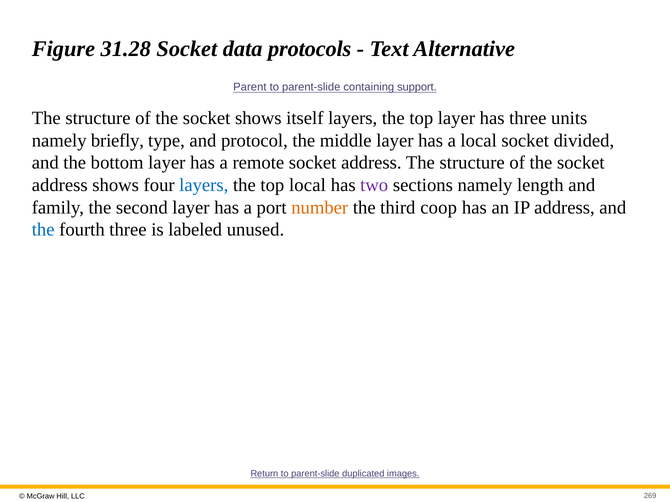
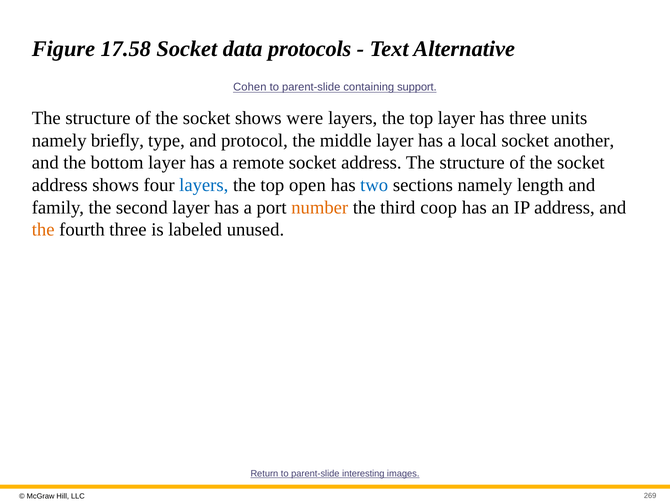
31.28: 31.28 -> 17.58
Parent: Parent -> Cohen
itself: itself -> were
divided: divided -> another
top local: local -> open
two colour: purple -> blue
the at (43, 230) colour: blue -> orange
duplicated: duplicated -> interesting
